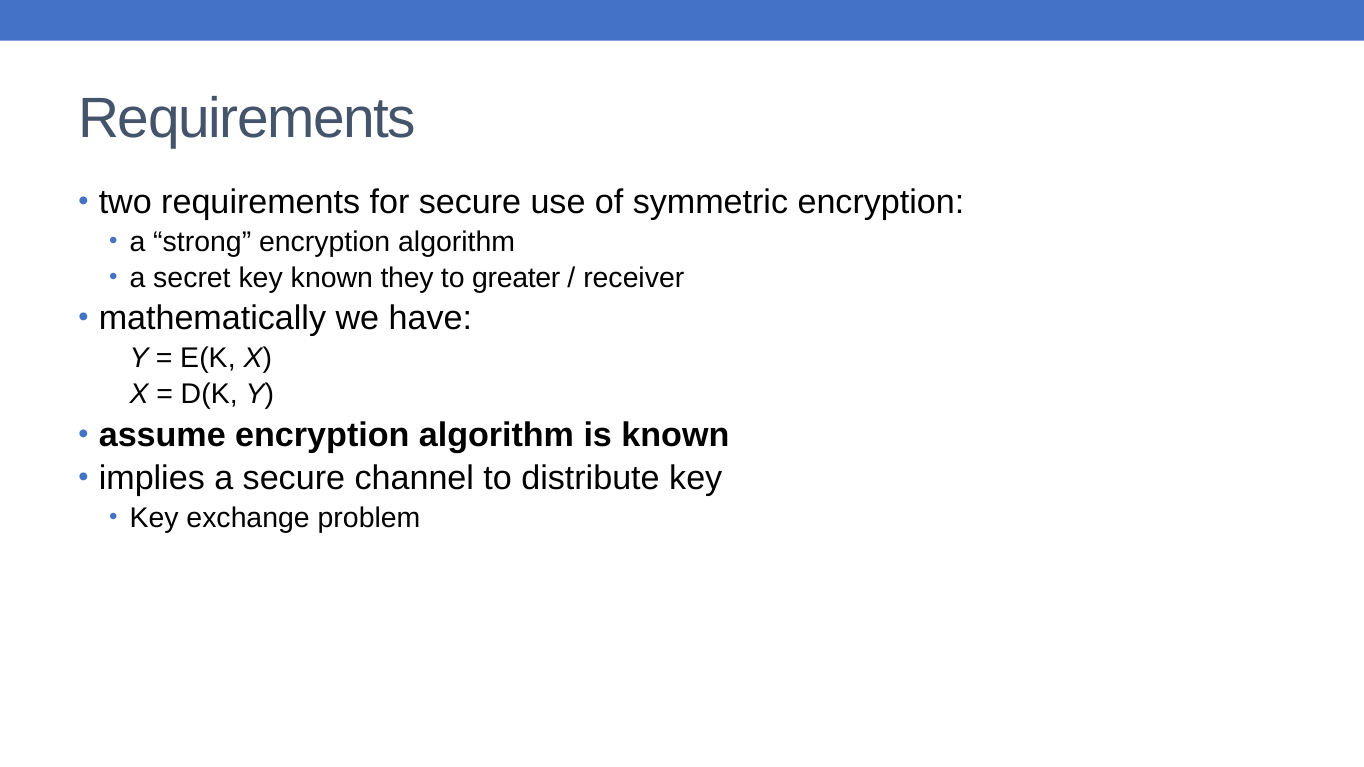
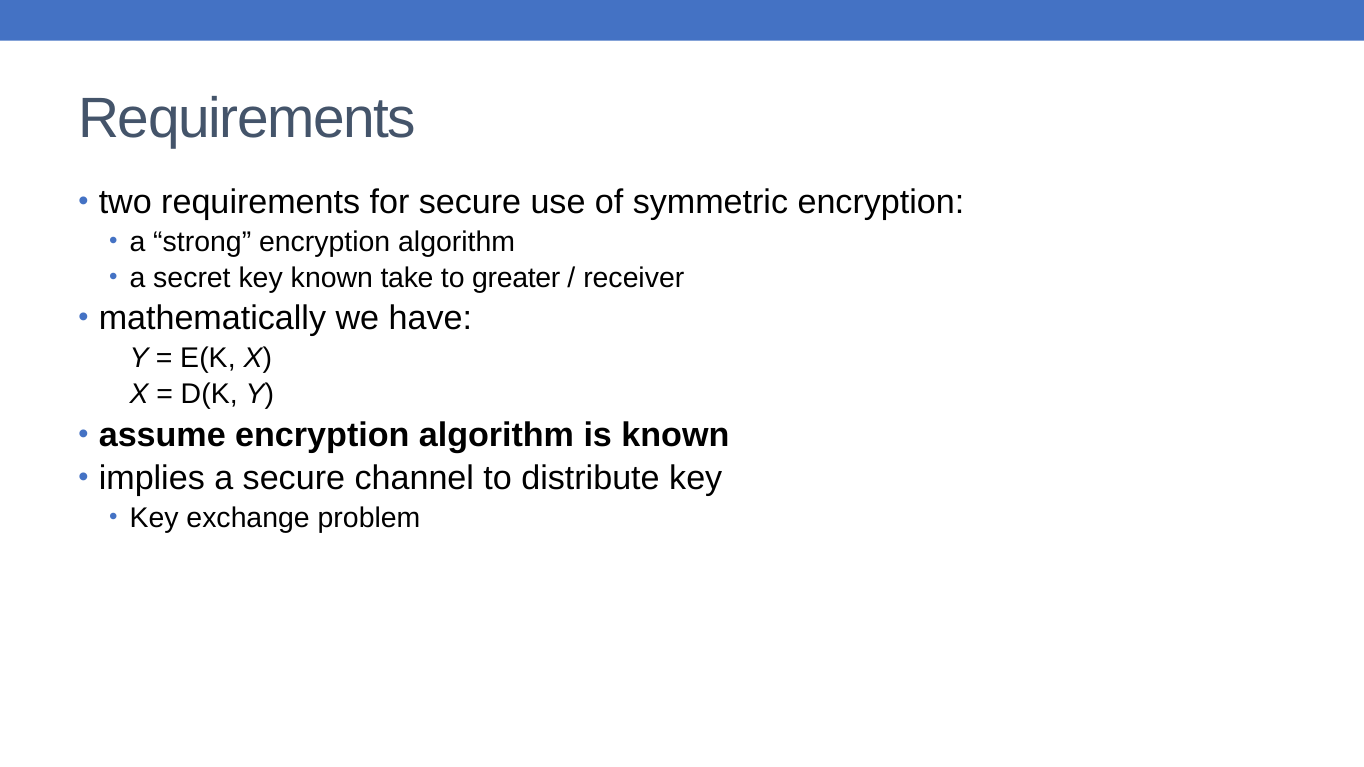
they: they -> take
